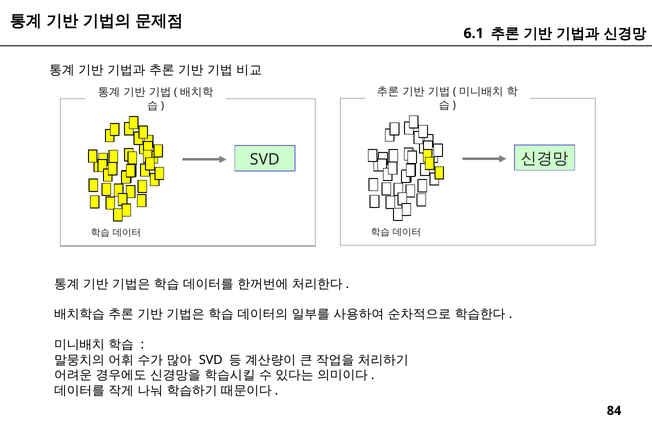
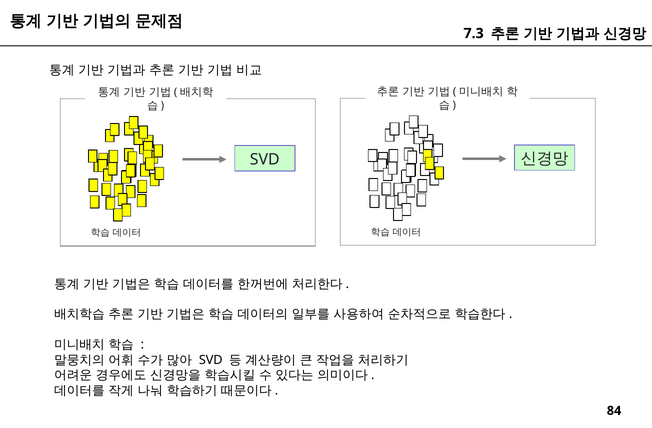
6.1: 6.1 -> 7.3
